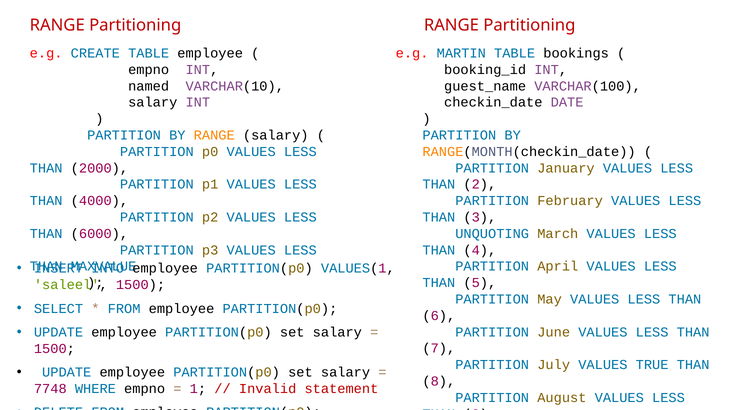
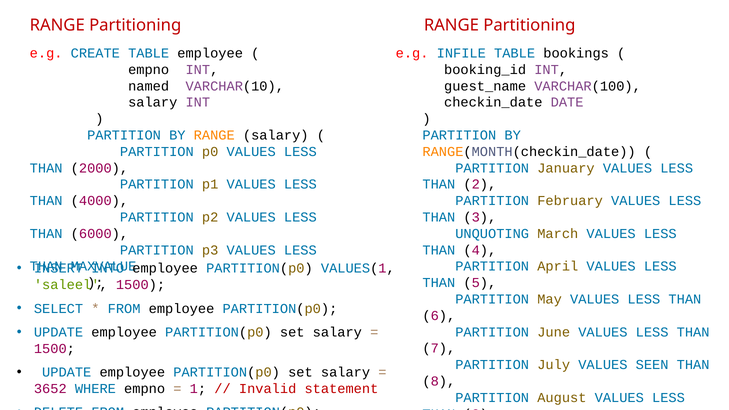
MARTIN: MARTIN -> INFILE
TRUE: TRUE -> SEEN
7748: 7748 -> 3652
